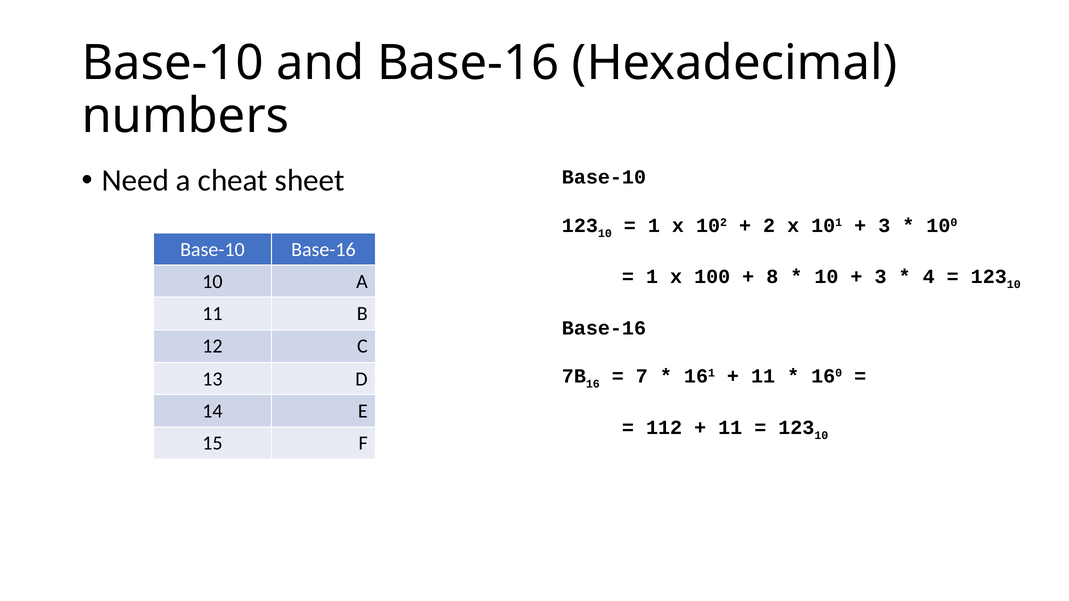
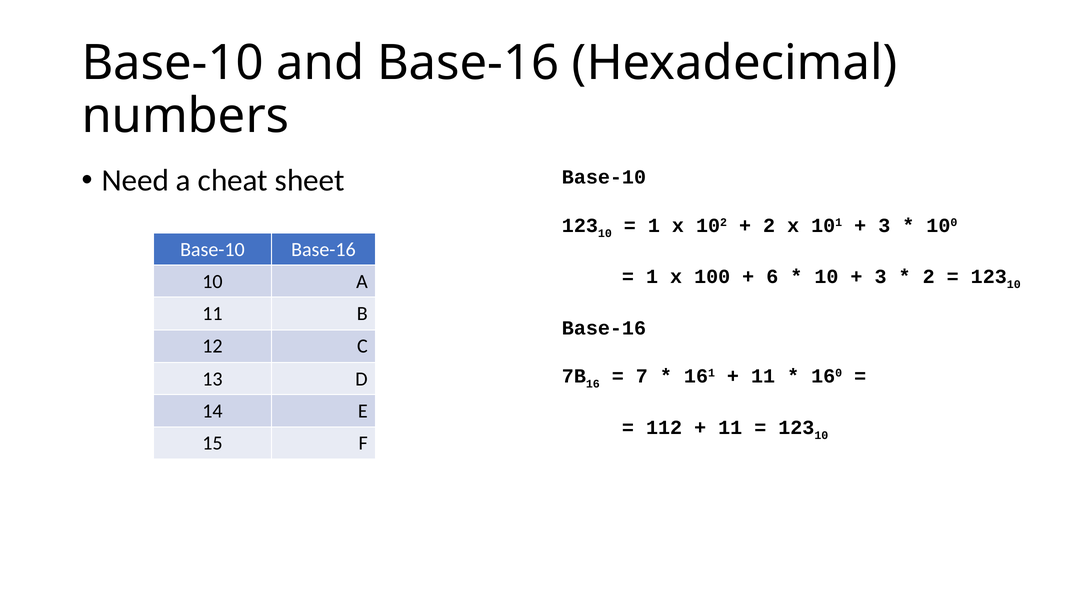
8: 8 -> 6
4 at (929, 277): 4 -> 2
